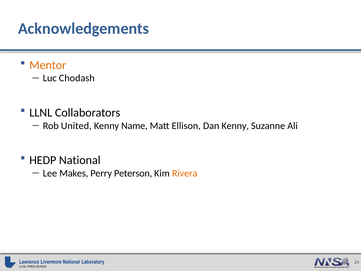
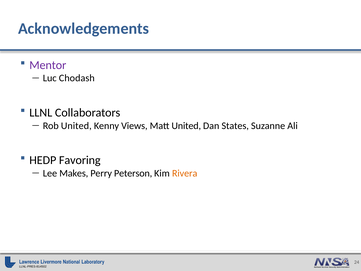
Mentor colour: orange -> purple
Name: Name -> Views
Matt Ellison: Ellison -> United
Dan Kenny: Kenny -> States
National: National -> Favoring
